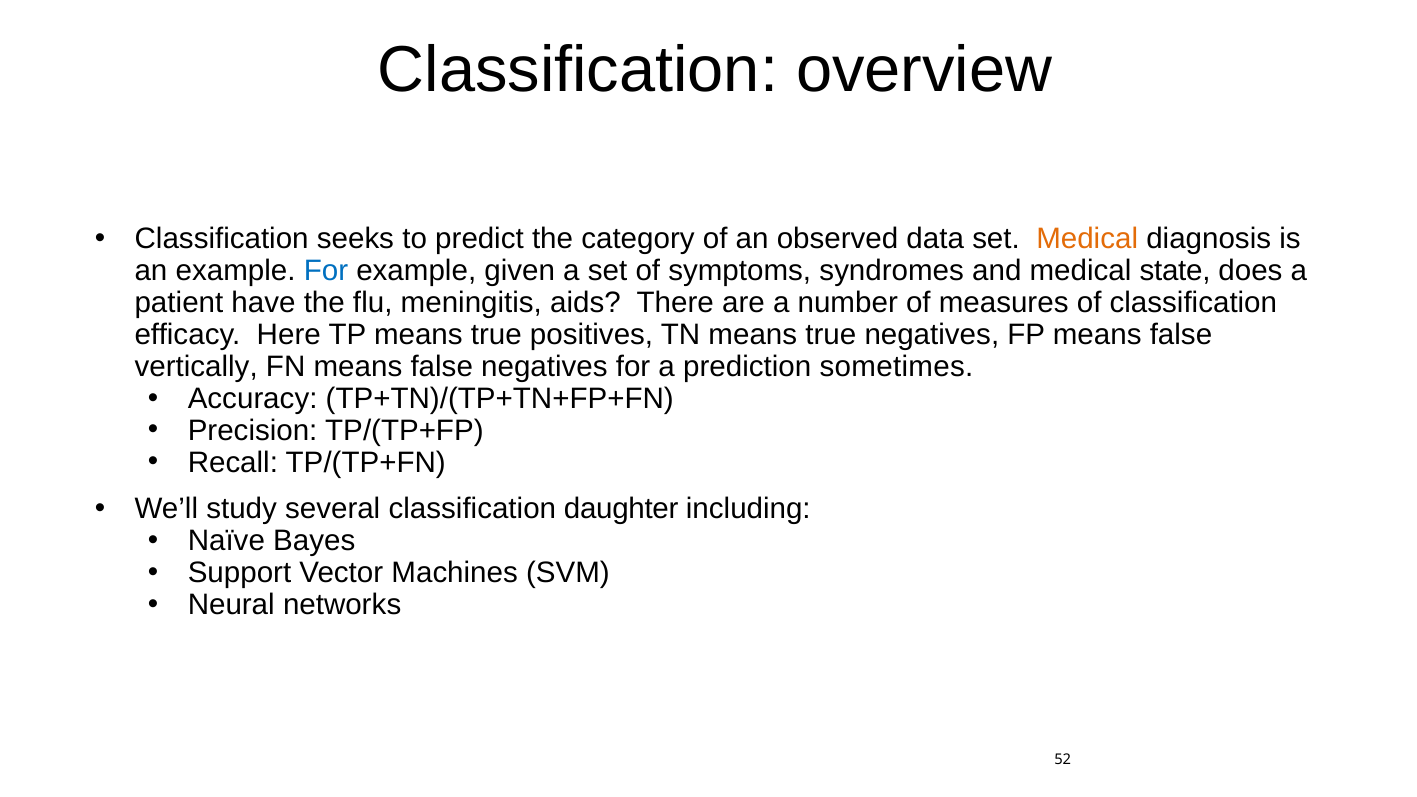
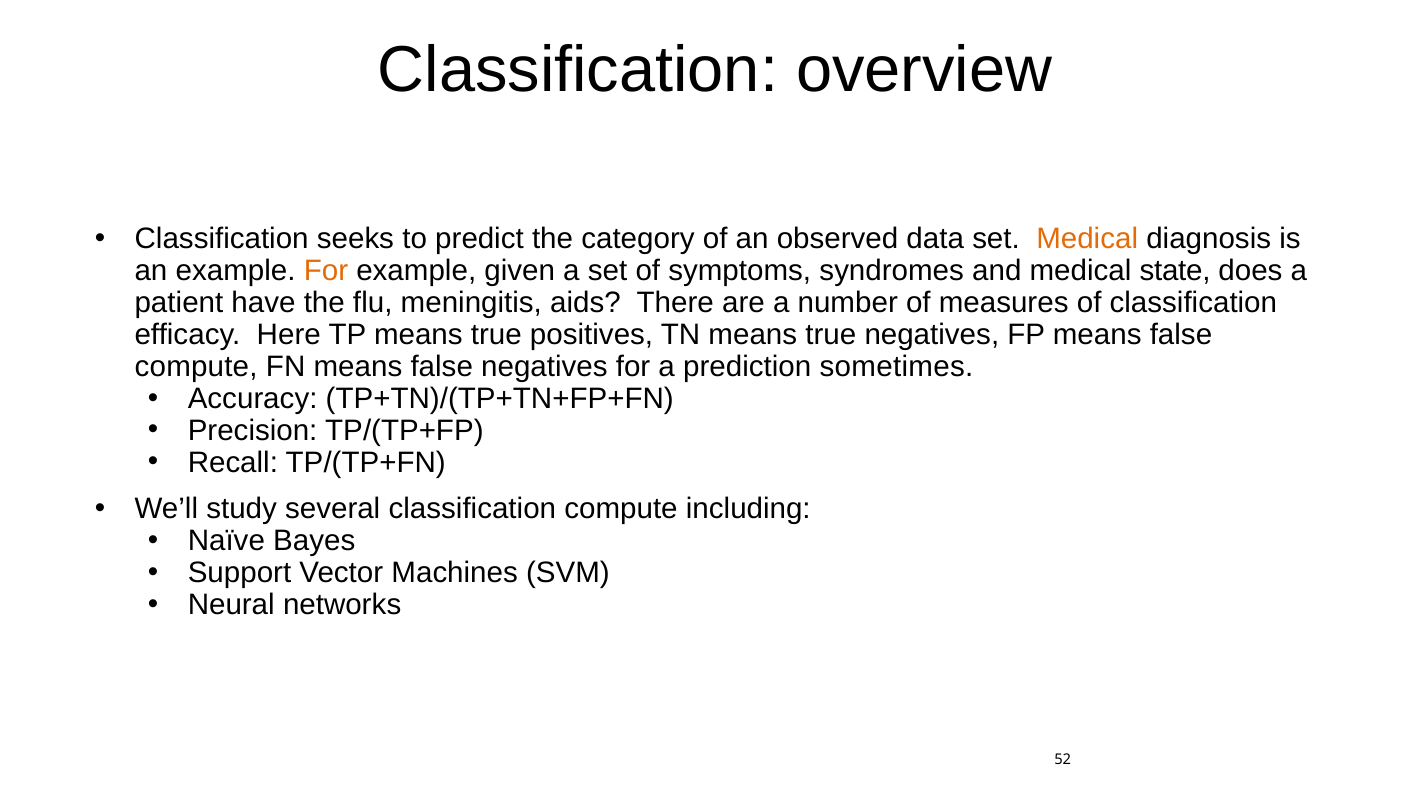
For at (326, 271) colour: blue -> orange
vertically at (196, 367): vertically -> compute
classification daughter: daughter -> compute
